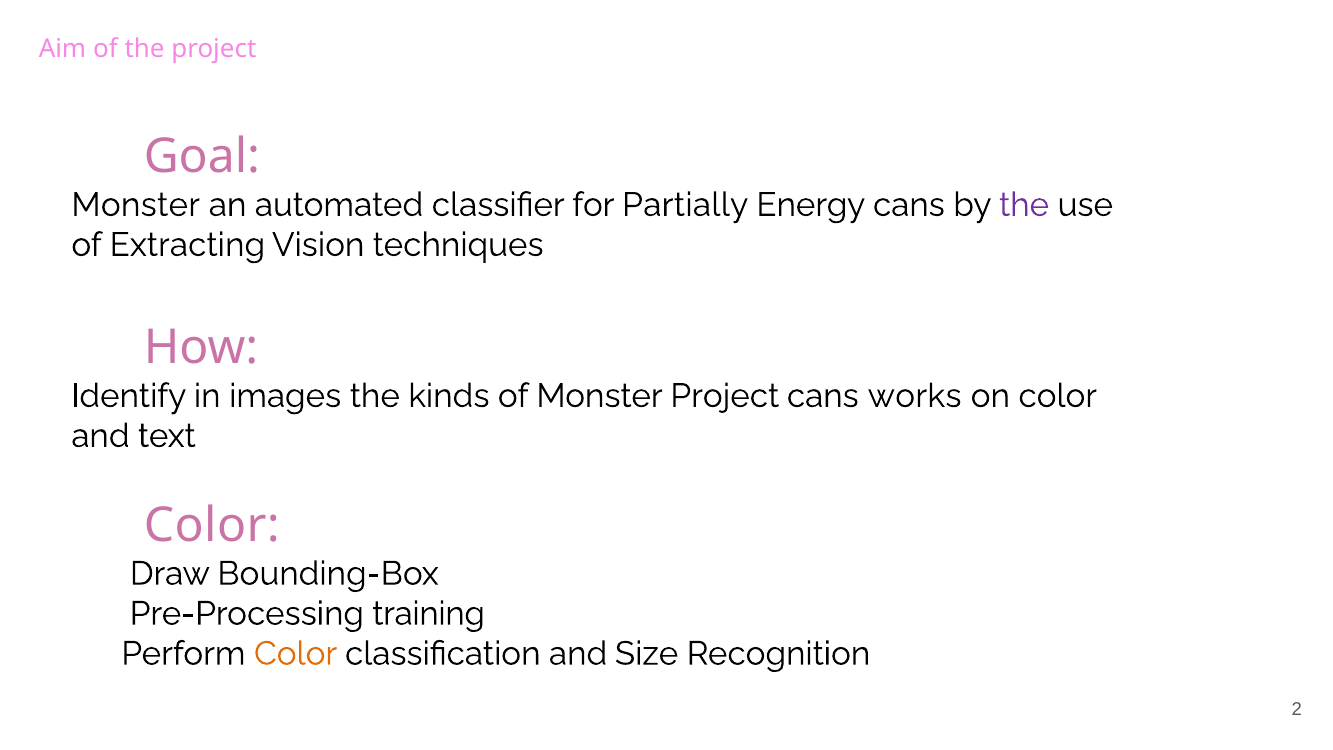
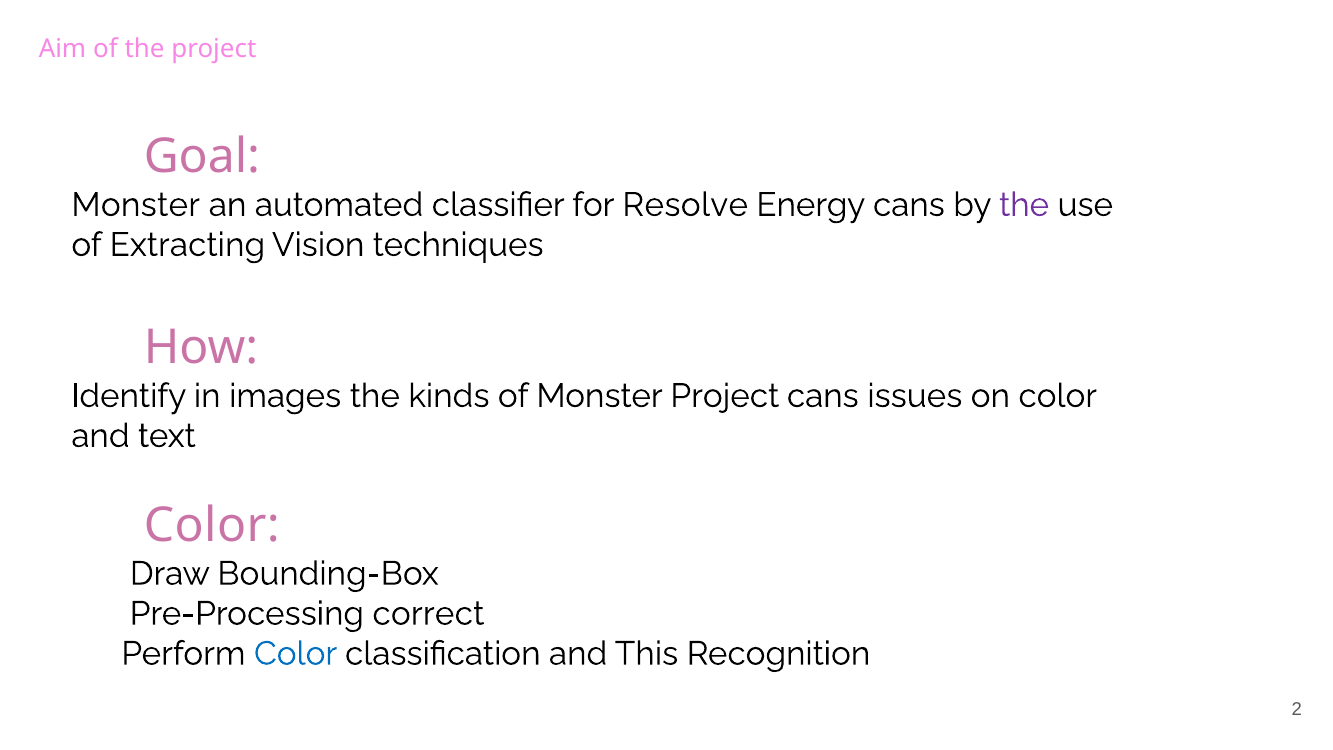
Partially: Partially -> Resolve
works: works -> issues
training: training -> correct
Color at (296, 653) colour: orange -> blue
Size: Size -> This
